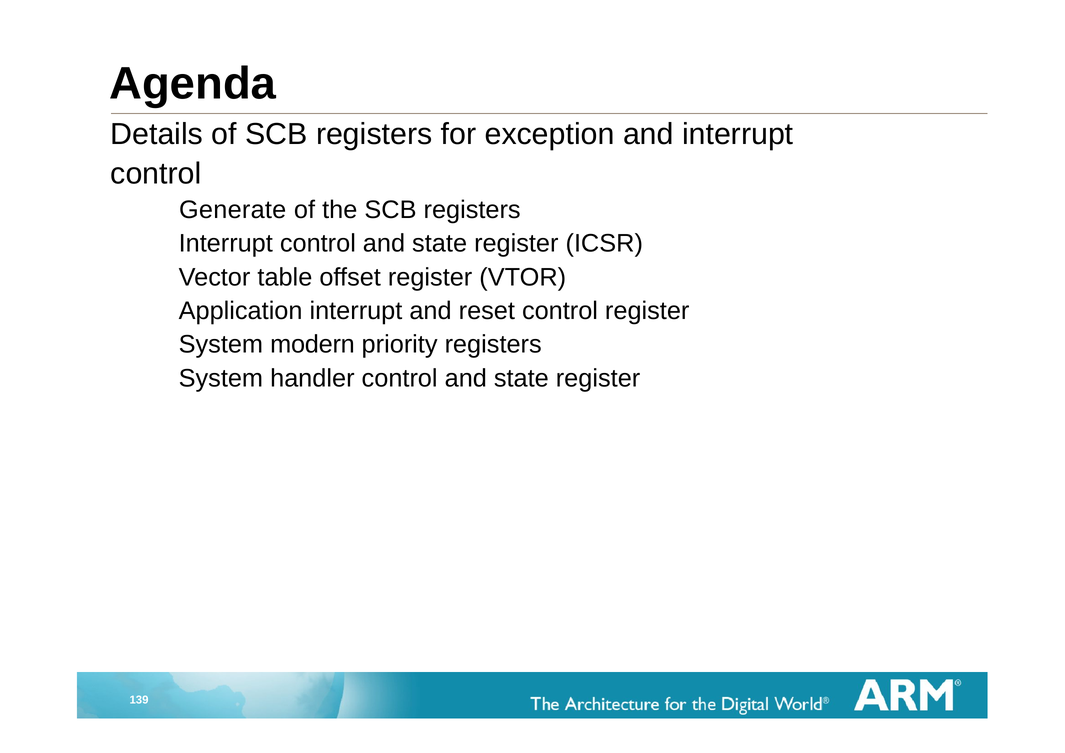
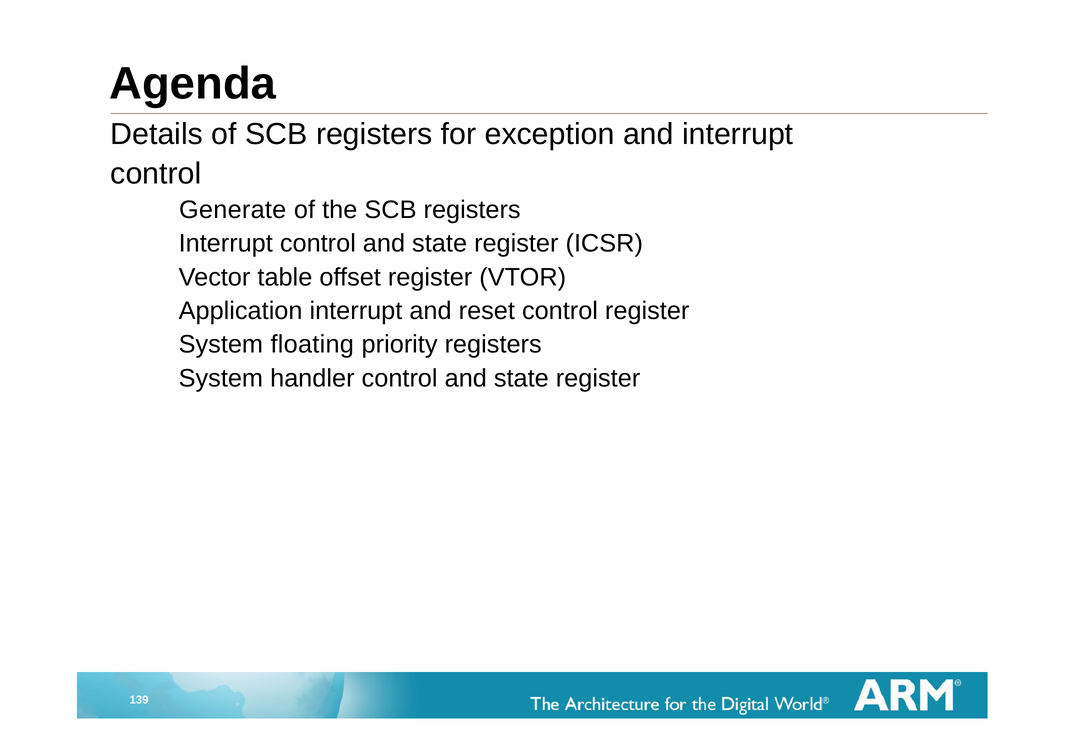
modern: modern -> floating
